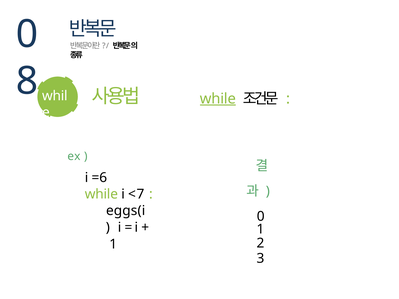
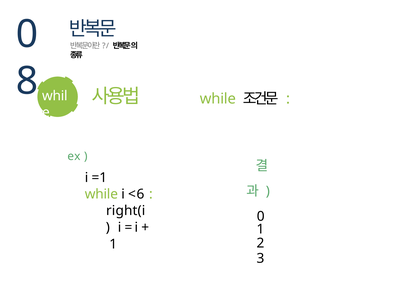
while at (218, 99) underline: present -> none
=6: =6 -> =1
7: 7 -> 6
eggs(i: eggs(i -> right(i
